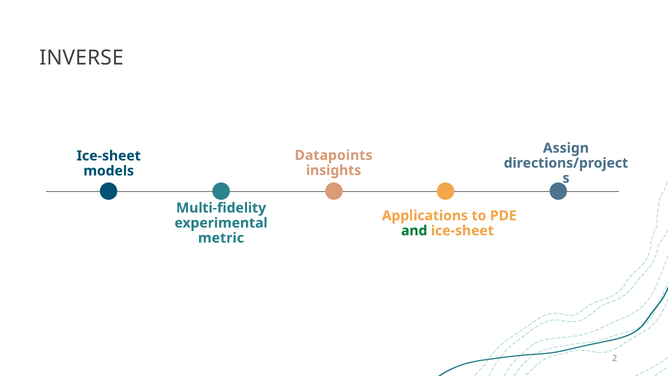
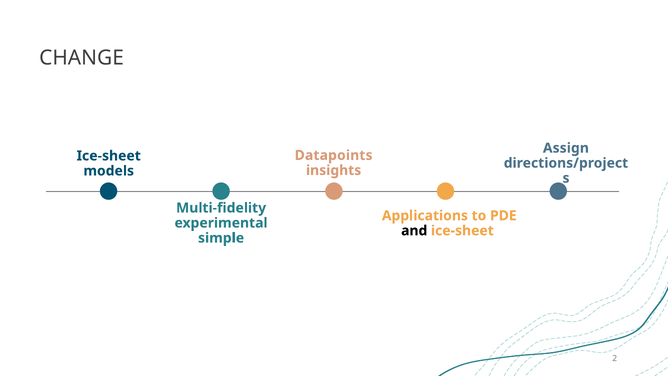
INVERSE: INVERSE -> CHANGE
and colour: green -> black
metric: metric -> simple
